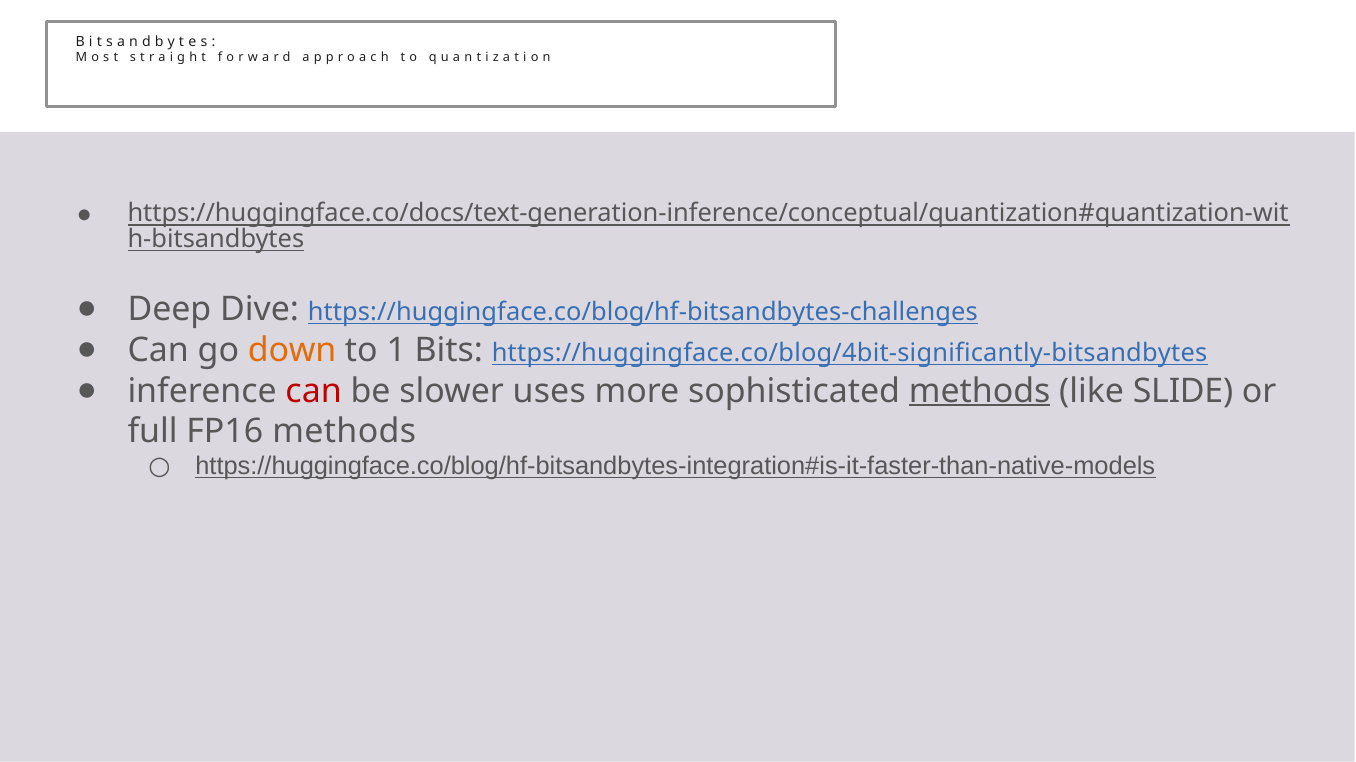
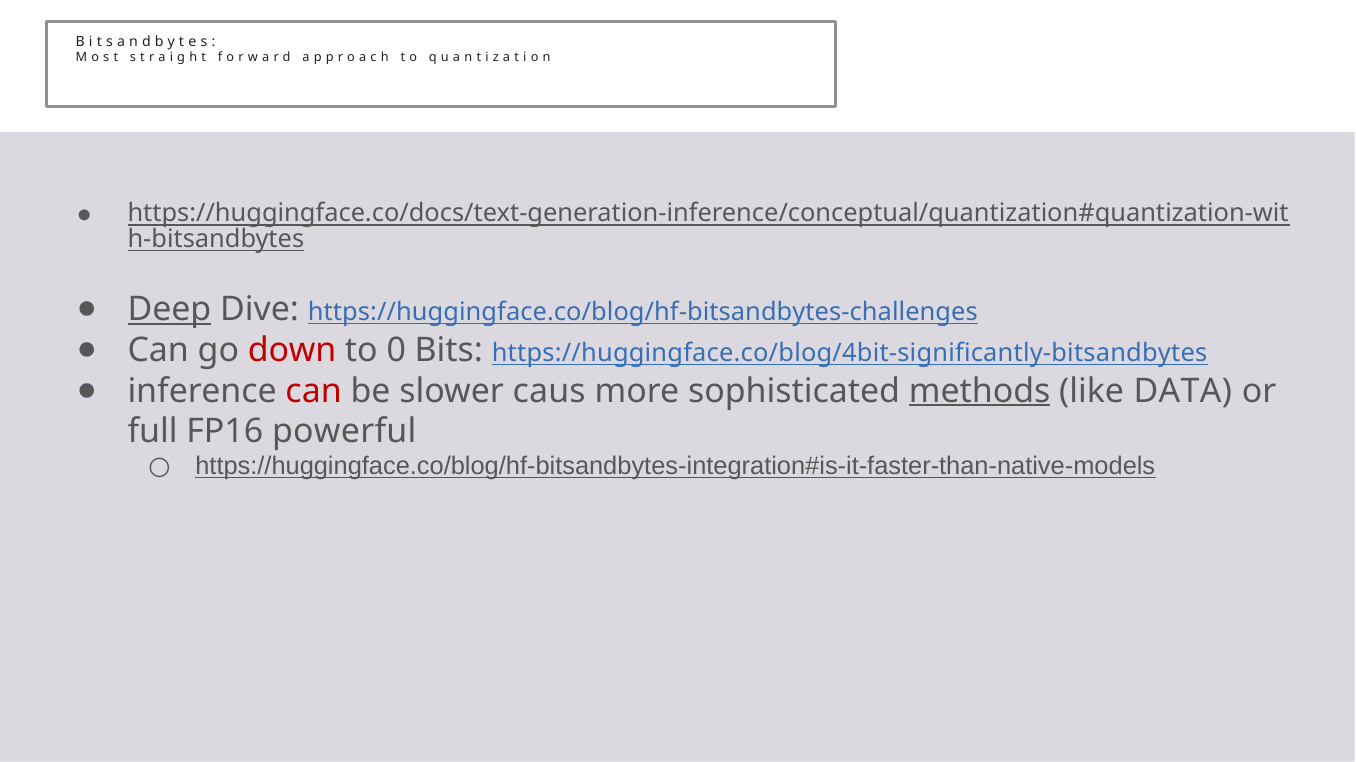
Deep underline: none -> present
down colour: orange -> red
1: 1 -> 0
uses: uses -> caus
SLIDE: SLIDE -> DATA
FP16 methods: methods -> powerful
